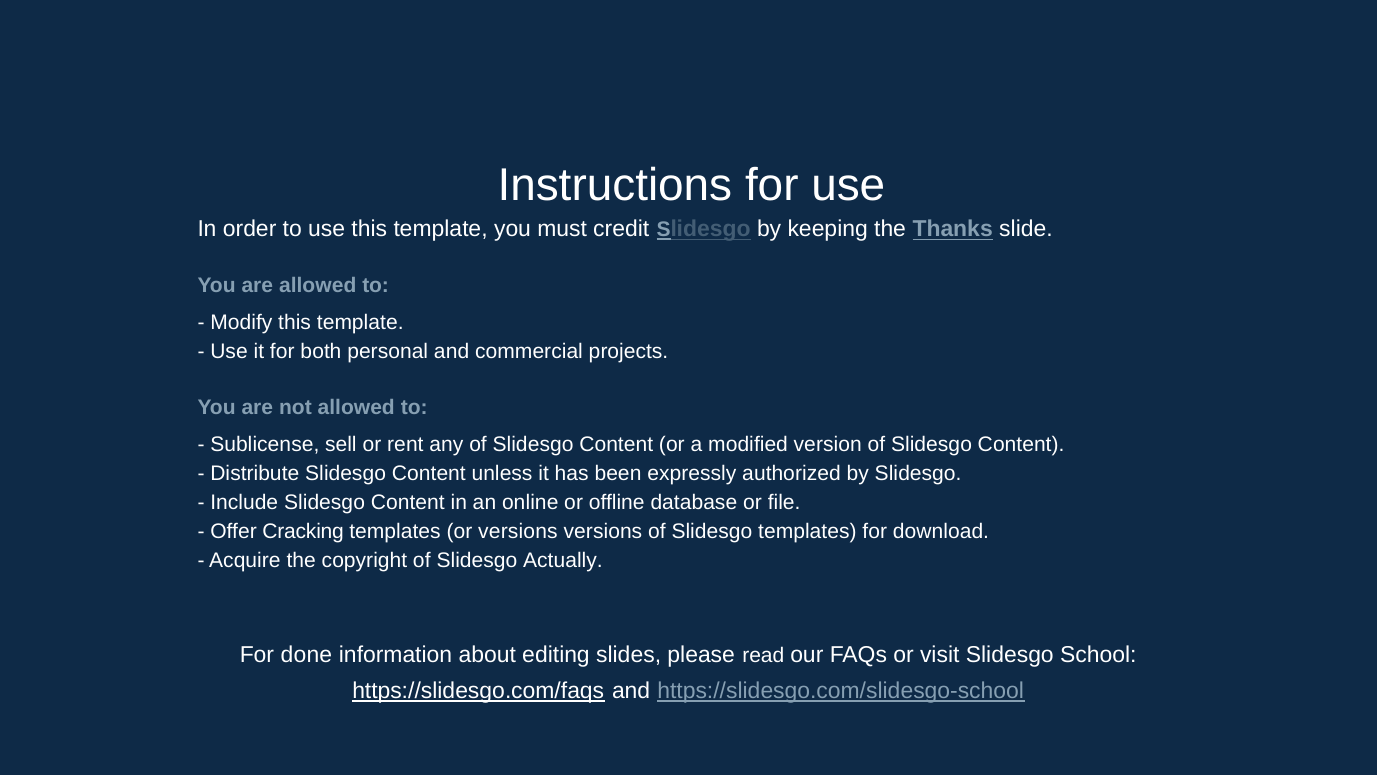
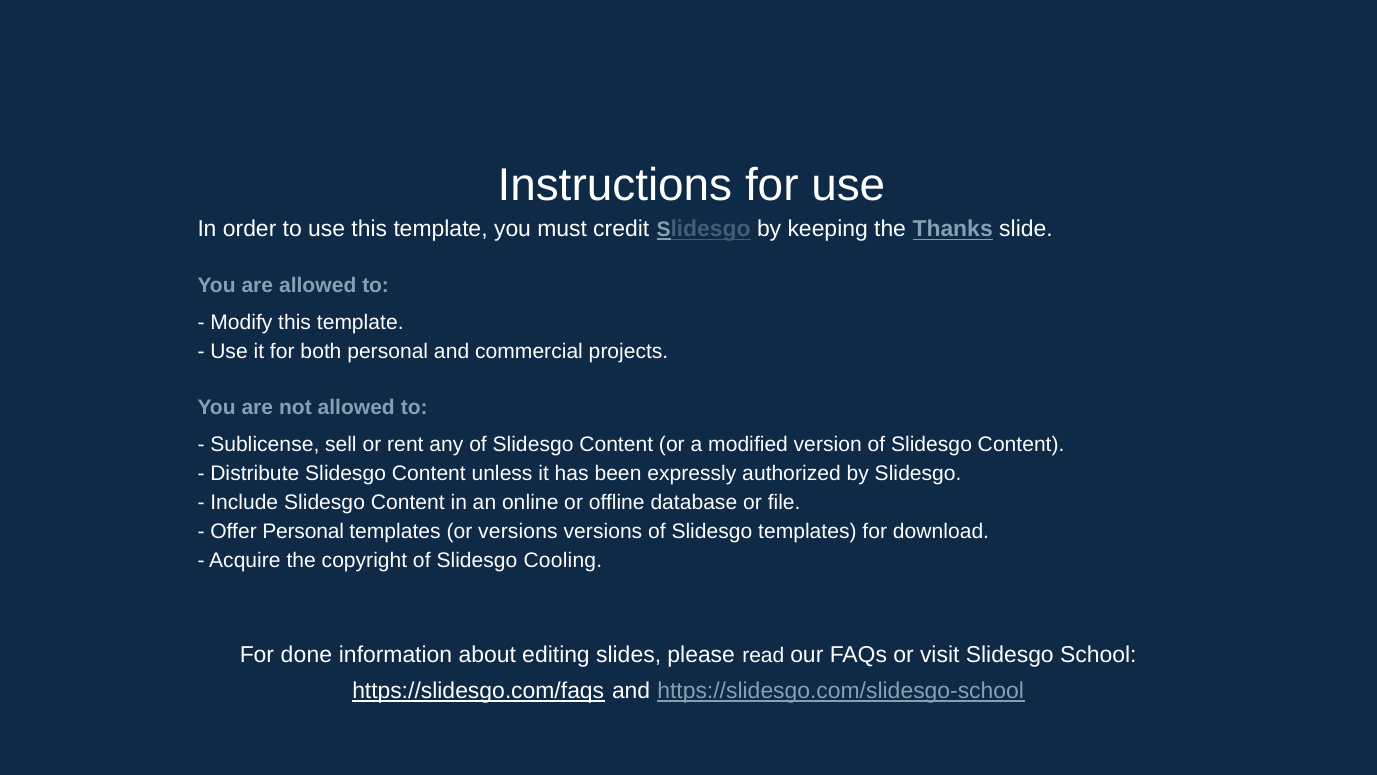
Offer Cracking: Cracking -> Personal
Actually: Actually -> Cooling
